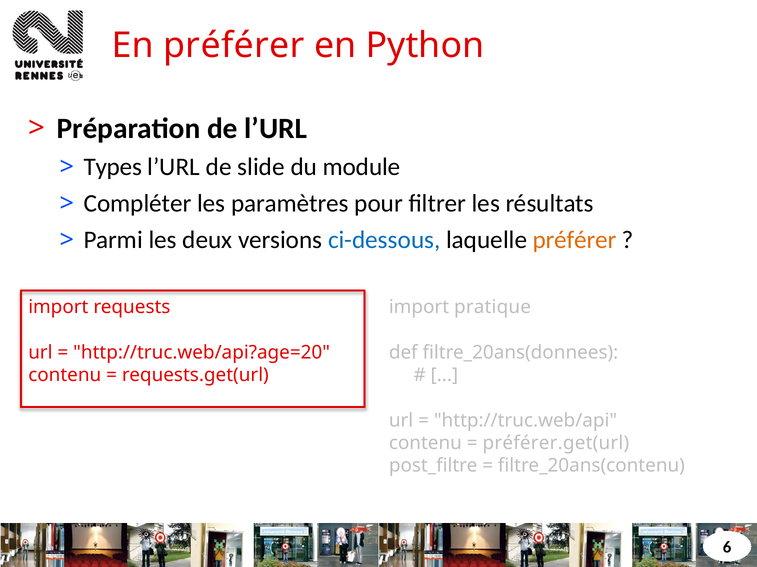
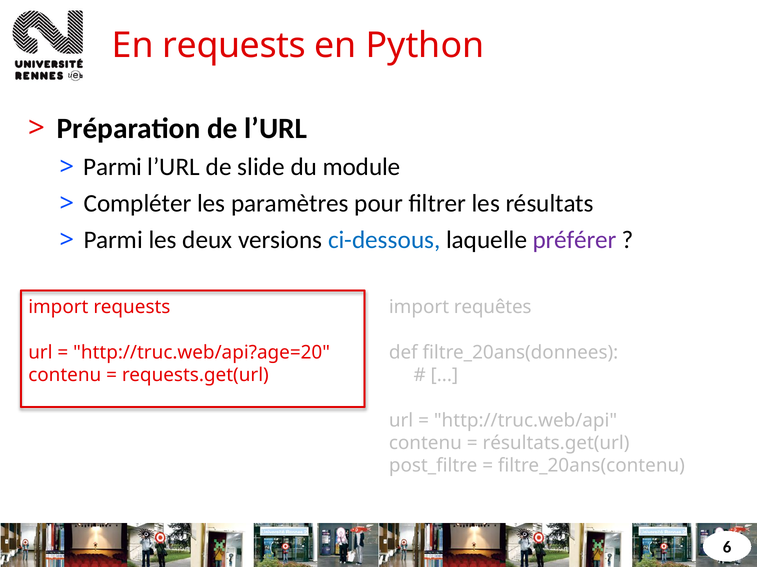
En préférer: préférer -> requests
Types at (113, 167): Types -> Parmi
préférer at (575, 240) colour: orange -> purple
pratique: pratique -> requêtes
préférer.get(url: préférer.get(url -> résultats.get(url
